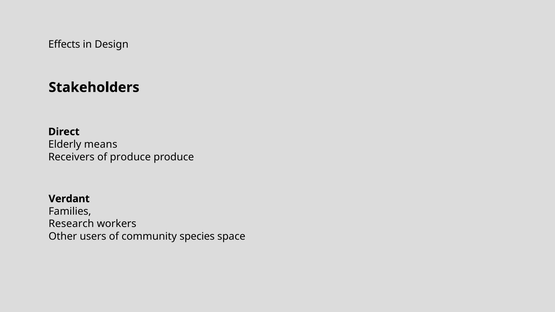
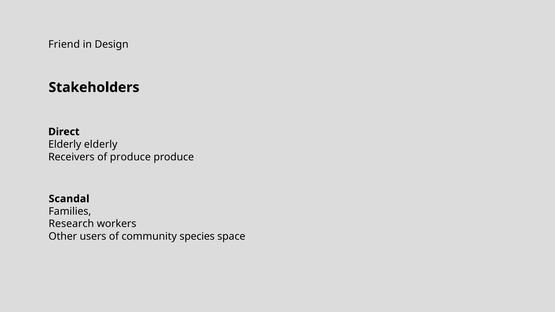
Effects: Effects -> Friend
Elderly means: means -> elderly
Verdant: Verdant -> Scandal
